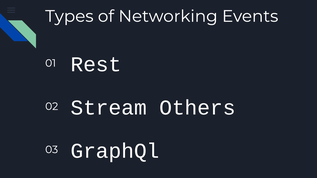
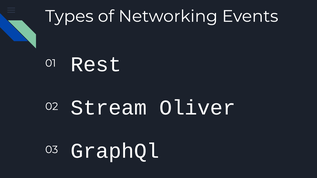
Others: Others -> Oliver
